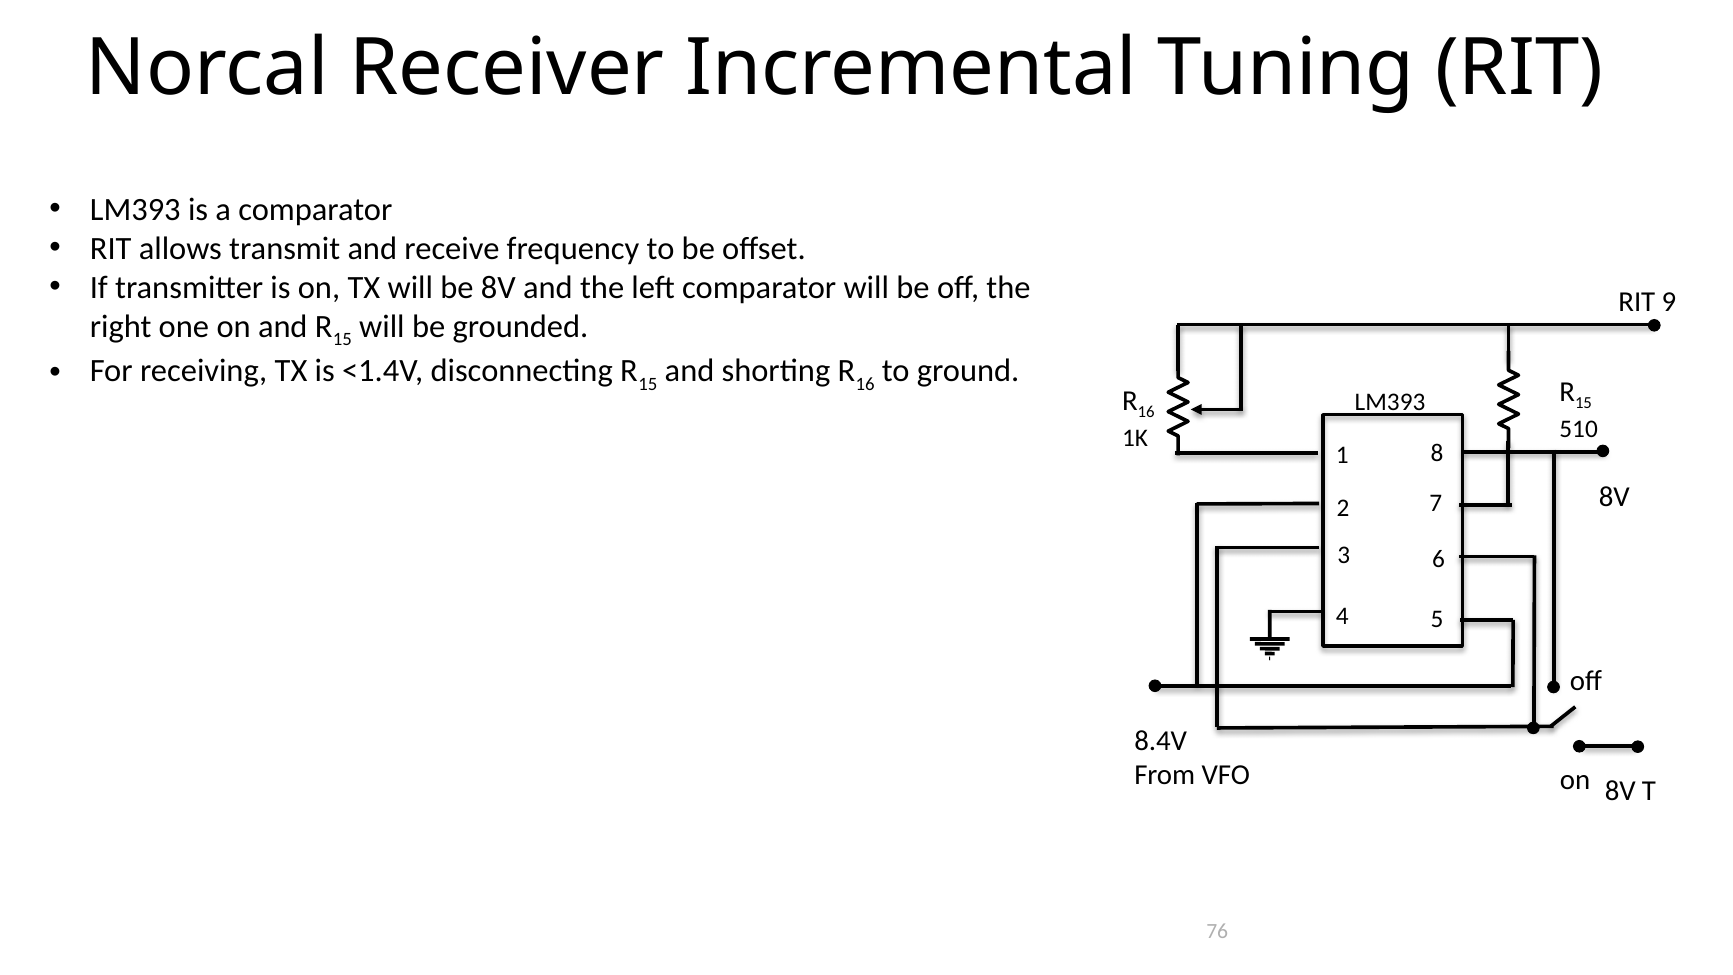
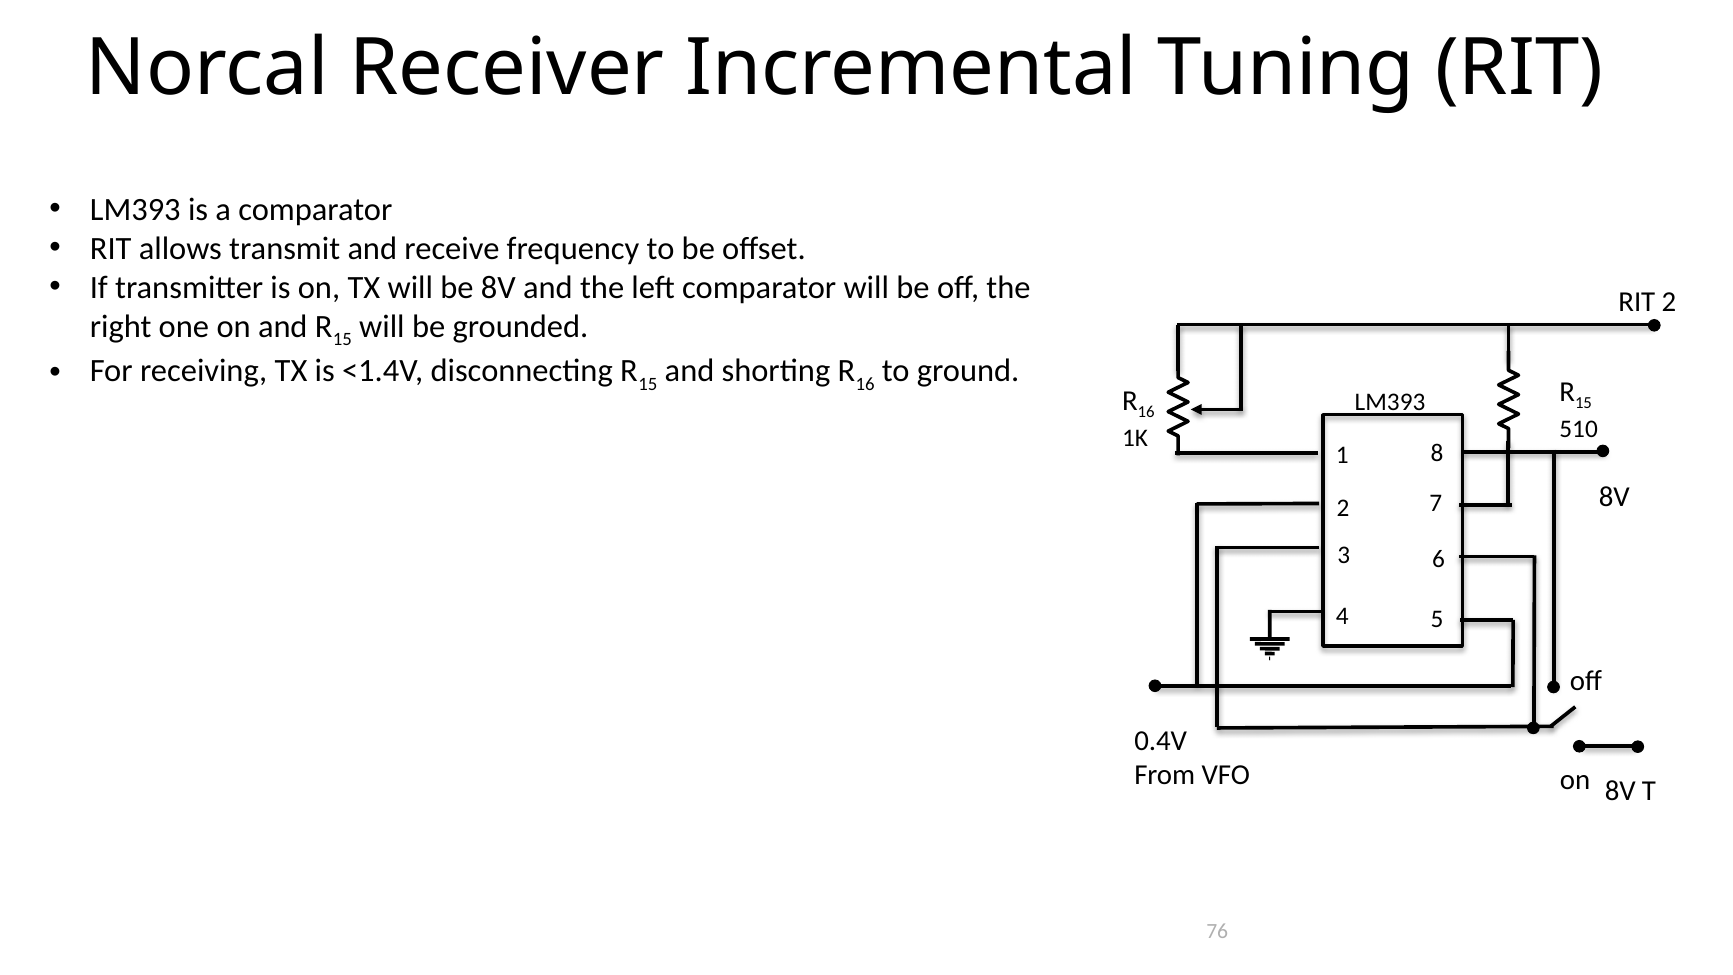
RIT 9: 9 -> 2
8.4V: 8.4V -> 0.4V
